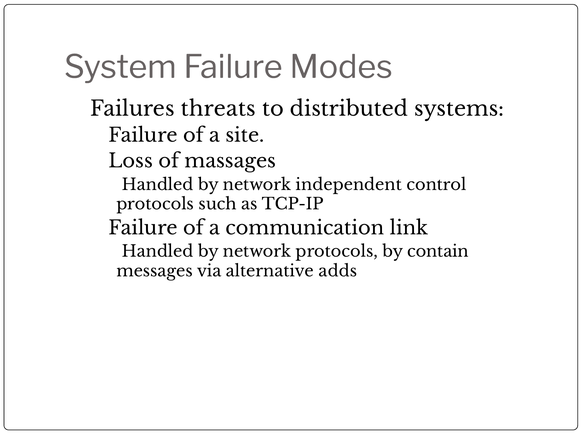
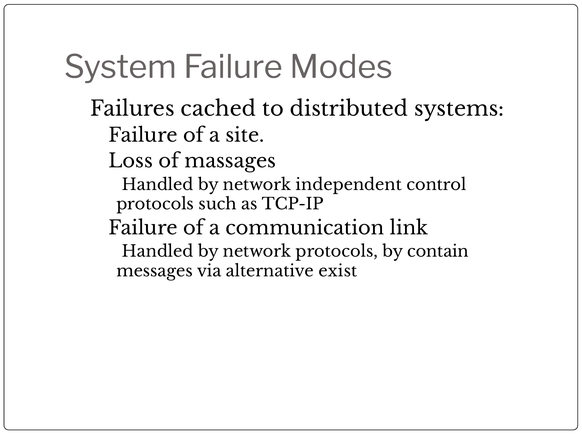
threats: threats -> cached
adds: adds -> exist
